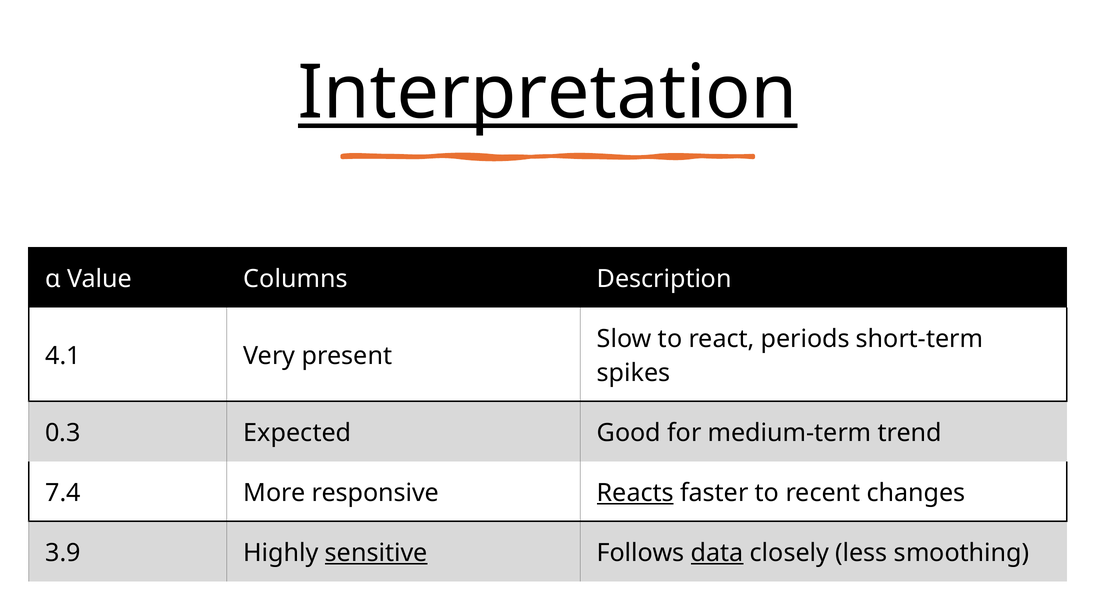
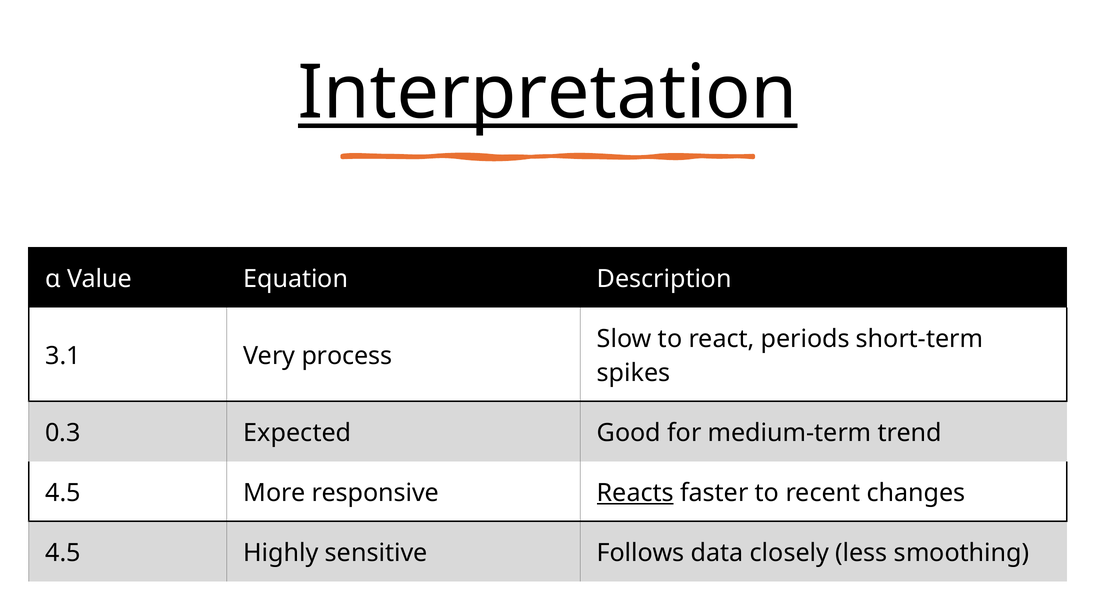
Columns: Columns -> Equation
4.1: 4.1 -> 3.1
present: present -> process
7.4 at (63, 493): 7.4 -> 4.5
3.9 at (63, 553): 3.9 -> 4.5
sensitive underline: present -> none
data underline: present -> none
